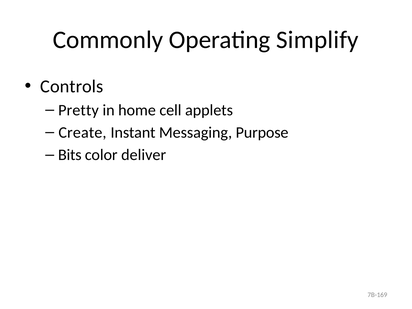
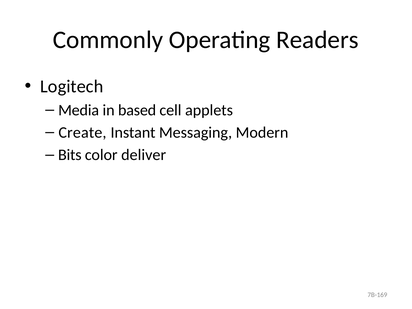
Simplify: Simplify -> Readers
Controls: Controls -> Logitech
Pretty: Pretty -> Media
home: home -> based
Purpose: Purpose -> Modern
